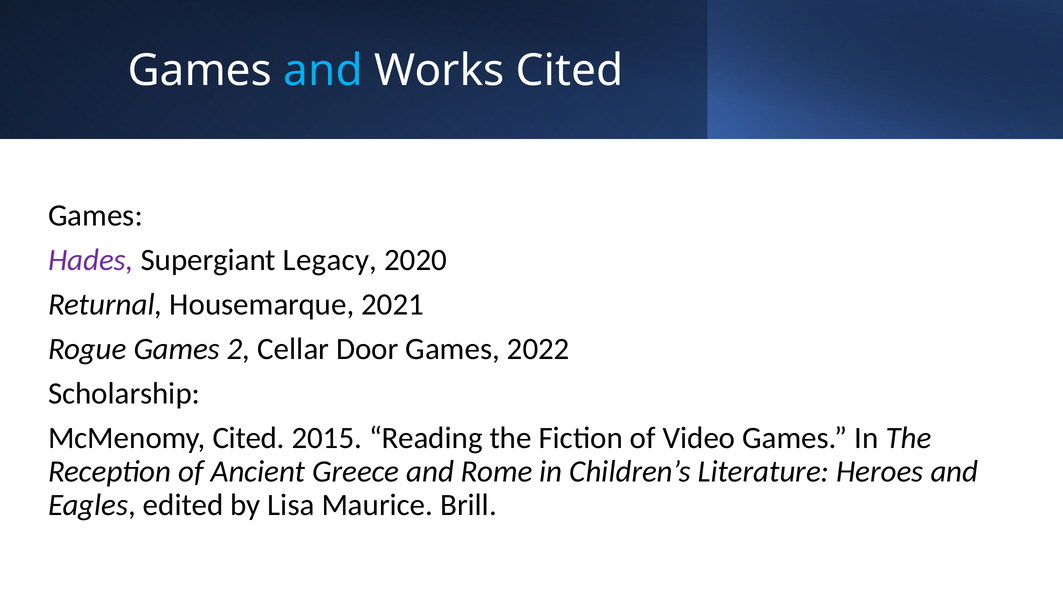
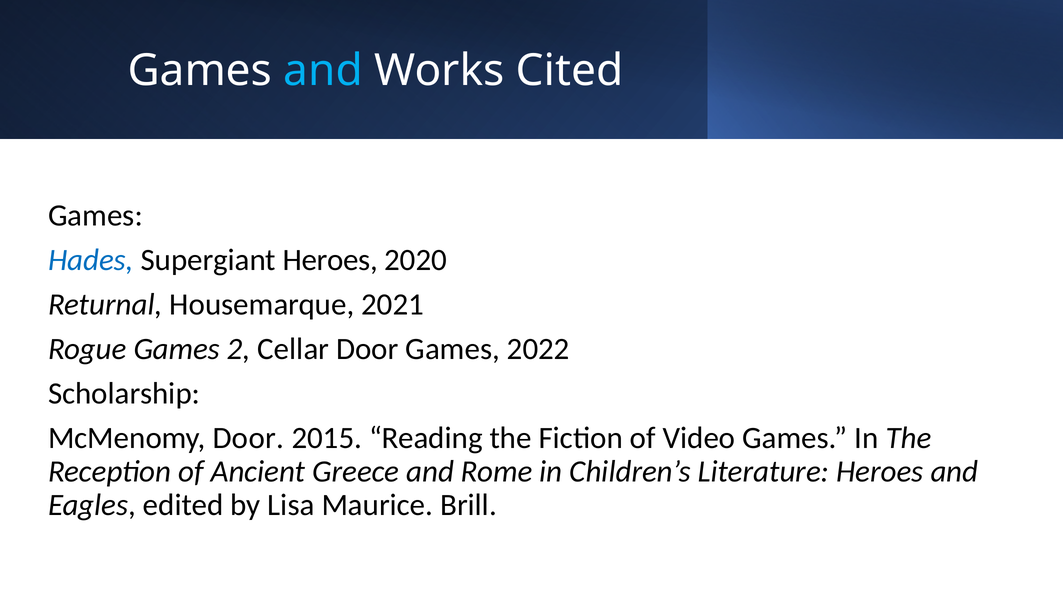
Hades colour: purple -> blue
Supergiant Legacy: Legacy -> Heroes
McMenomy Cited: Cited -> Door
